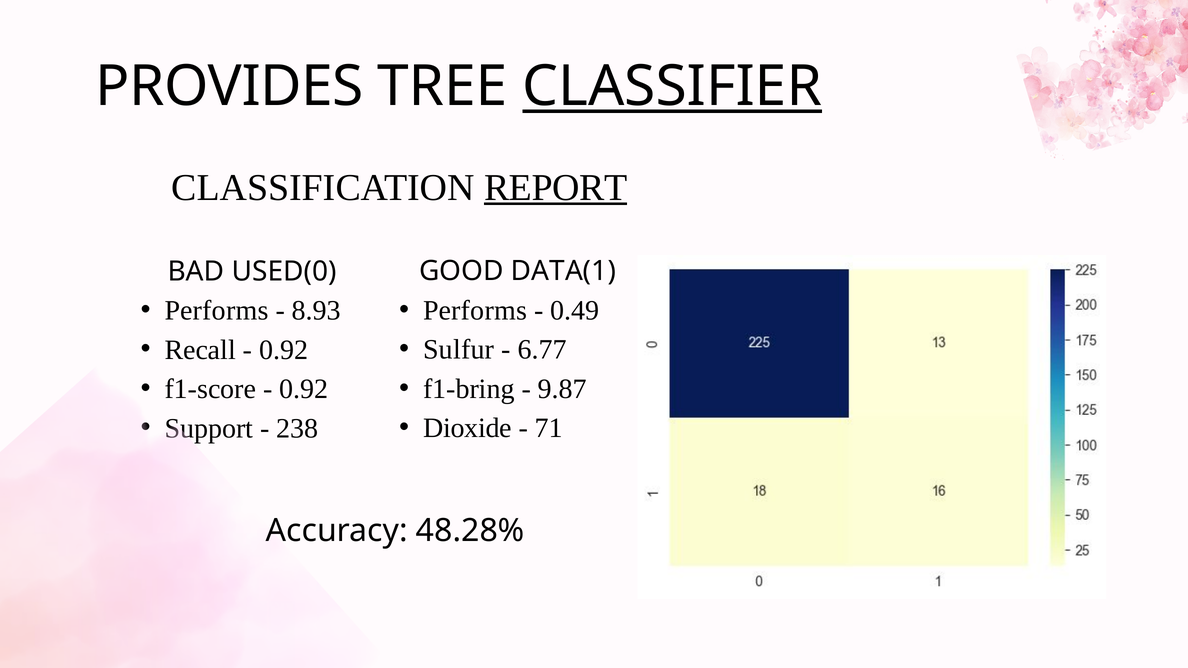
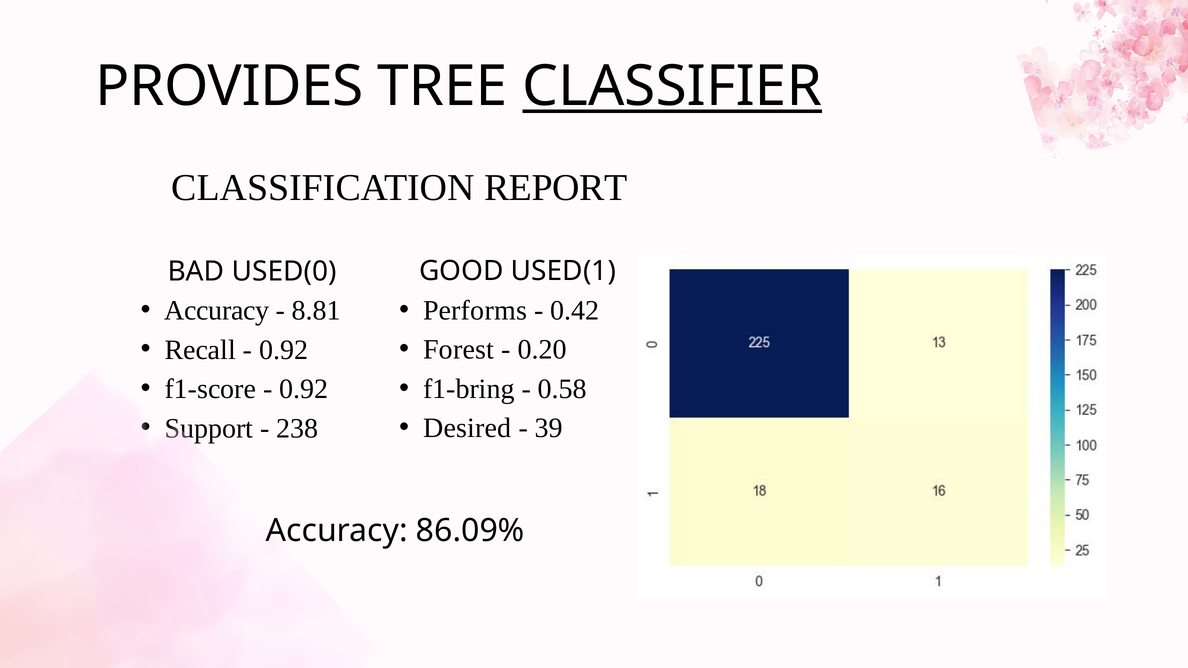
REPORT underline: present -> none
DATA(1: DATA(1 -> USED(1
0.49: 0.49 -> 0.42
Performs at (216, 311): Performs -> Accuracy
8.93: 8.93 -> 8.81
Sulfur: Sulfur -> Forest
6.77: 6.77 -> 0.20
9.87: 9.87 -> 0.58
Dioxide: Dioxide -> Desired
71: 71 -> 39
48.28%: 48.28% -> 86.09%
